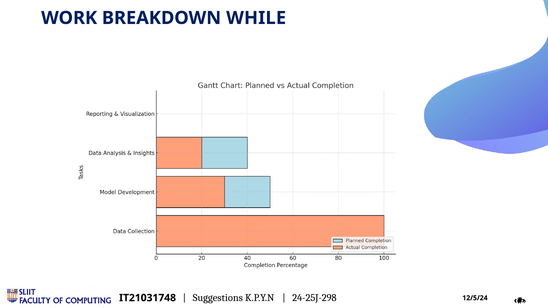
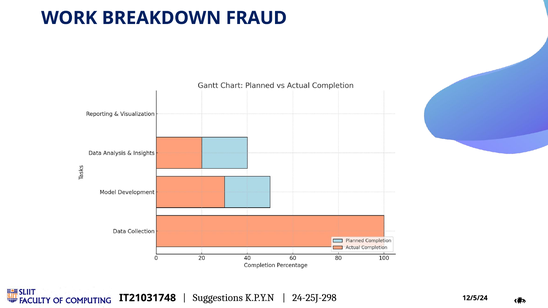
WHILE: WHILE -> FRAUD
